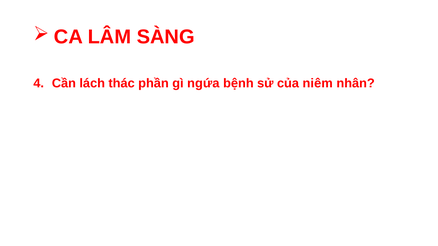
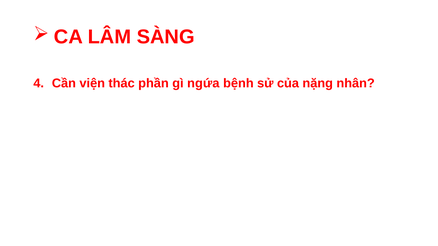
lách: lách -> viện
niêm: niêm -> nặng
